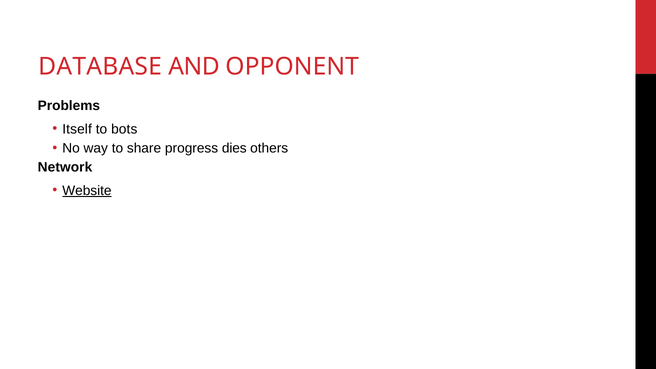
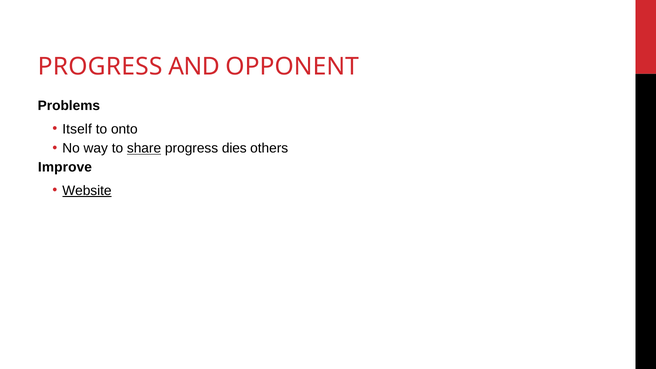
DATABASE at (100, 67): DATABASE -> PROGRESS
bots: bots -> onto
share underline: none -> present
Network: Network -> Improve
